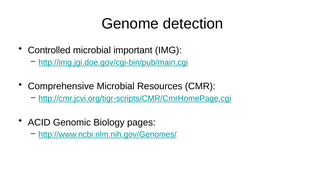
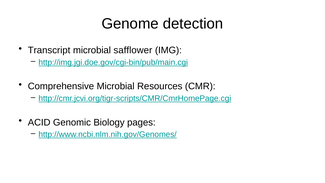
Controlled: Controlled -> Transcript
important: important -> safflower
